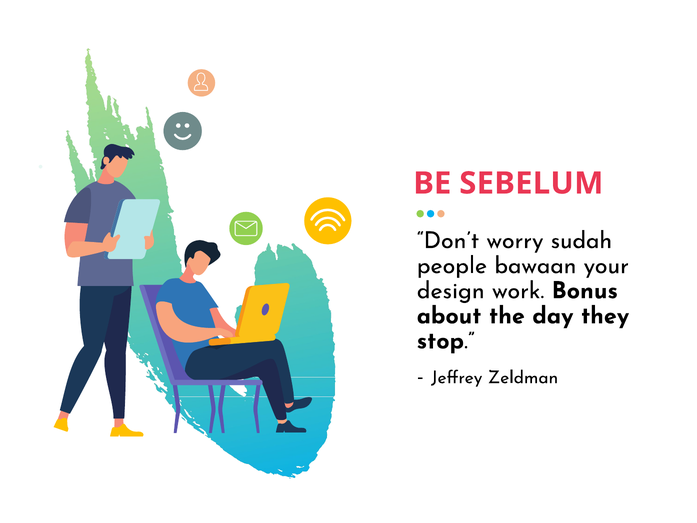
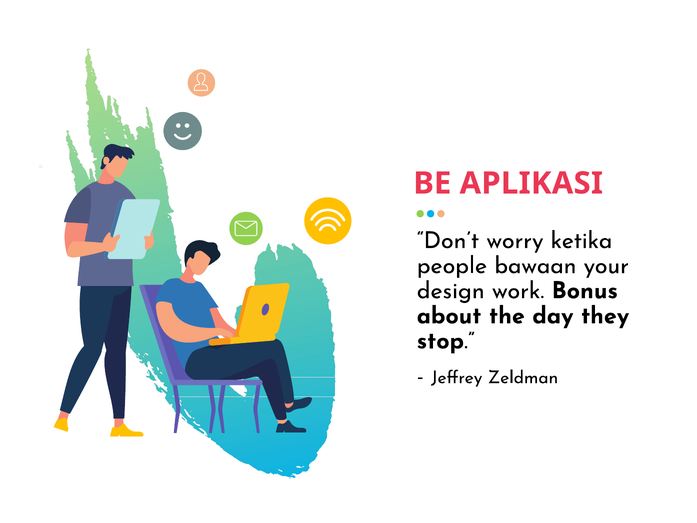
SEBELUM: SEBELUM -> APLIKASI
sudah: sudah -> ketika
